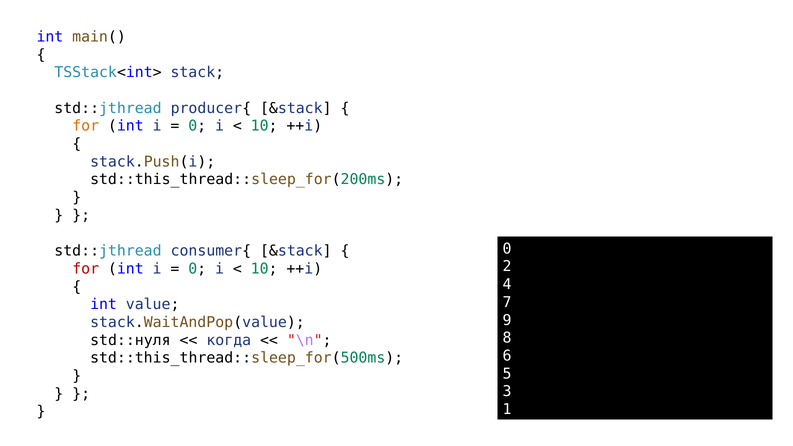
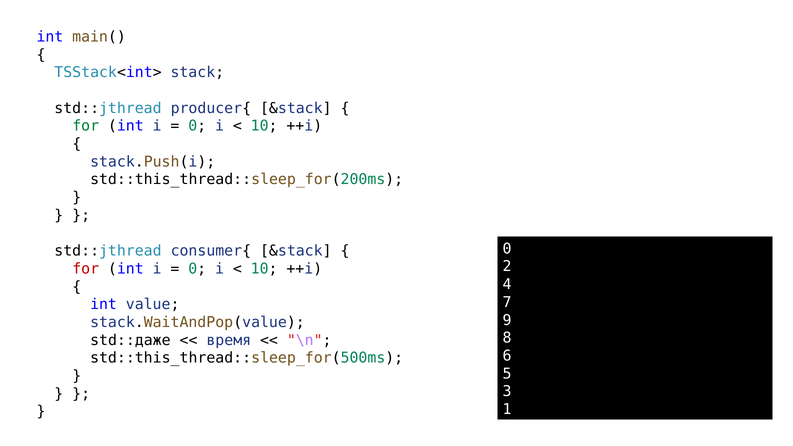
for at (86, 126) colour: orange -> green
std::нуля: std::нуля -> std::даже
когда: когда -> время
